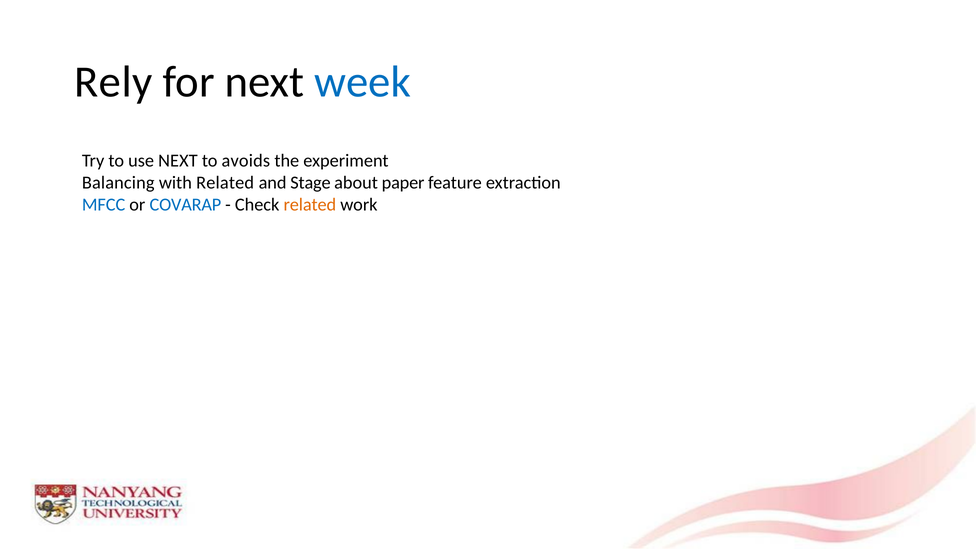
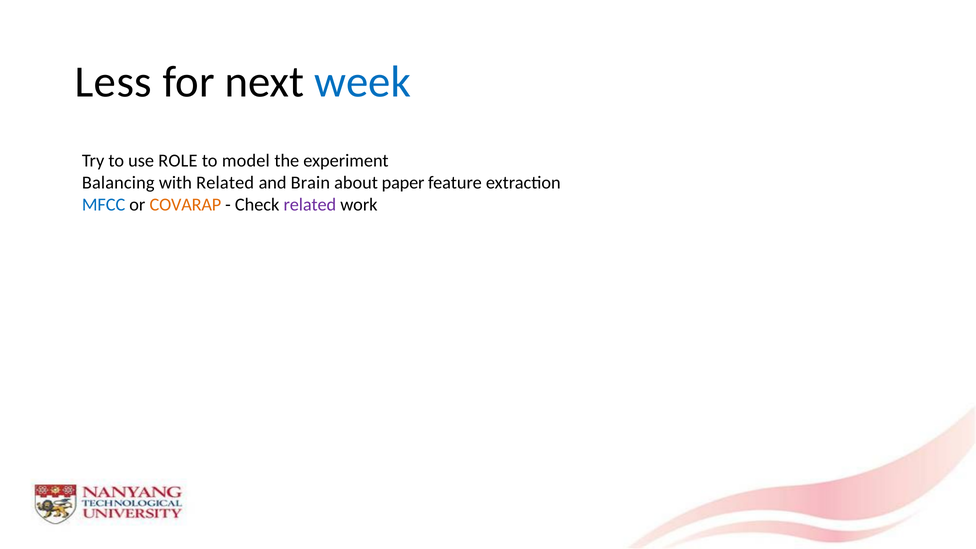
Rely: Rely -> Less
use NEXT: NEXT -> ROLE
avoids: avoids -> model
Stage: Stage -> Brain
COVARAP colour: blue -> orange
related at (310, 205) colour: orange -> purple
